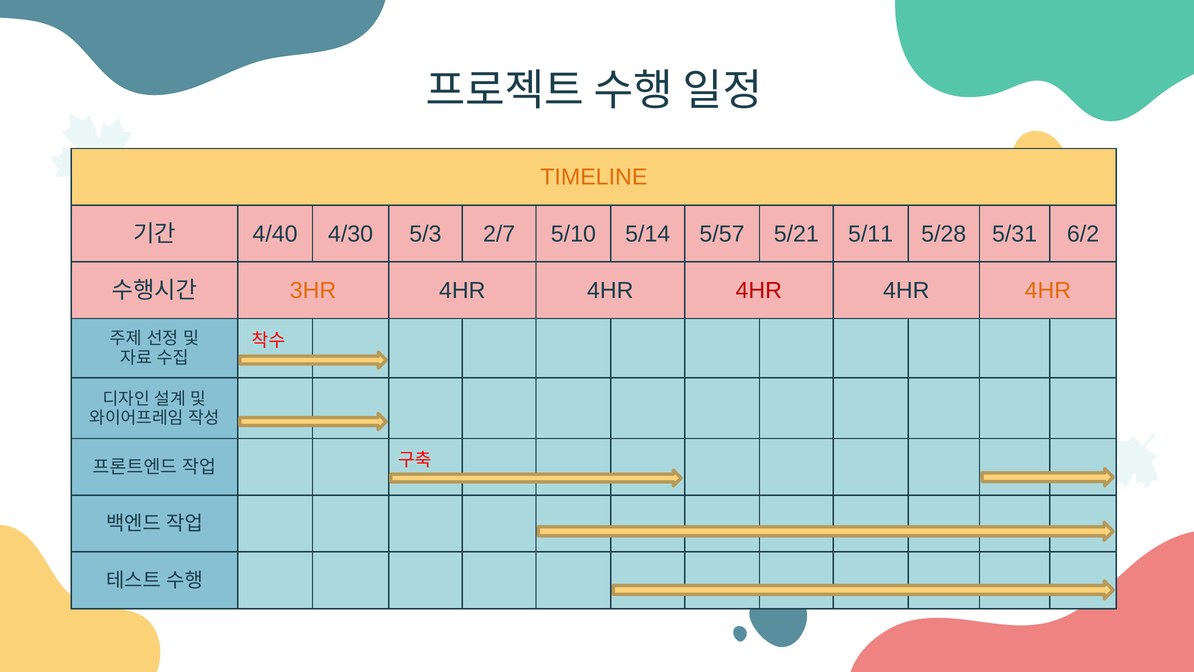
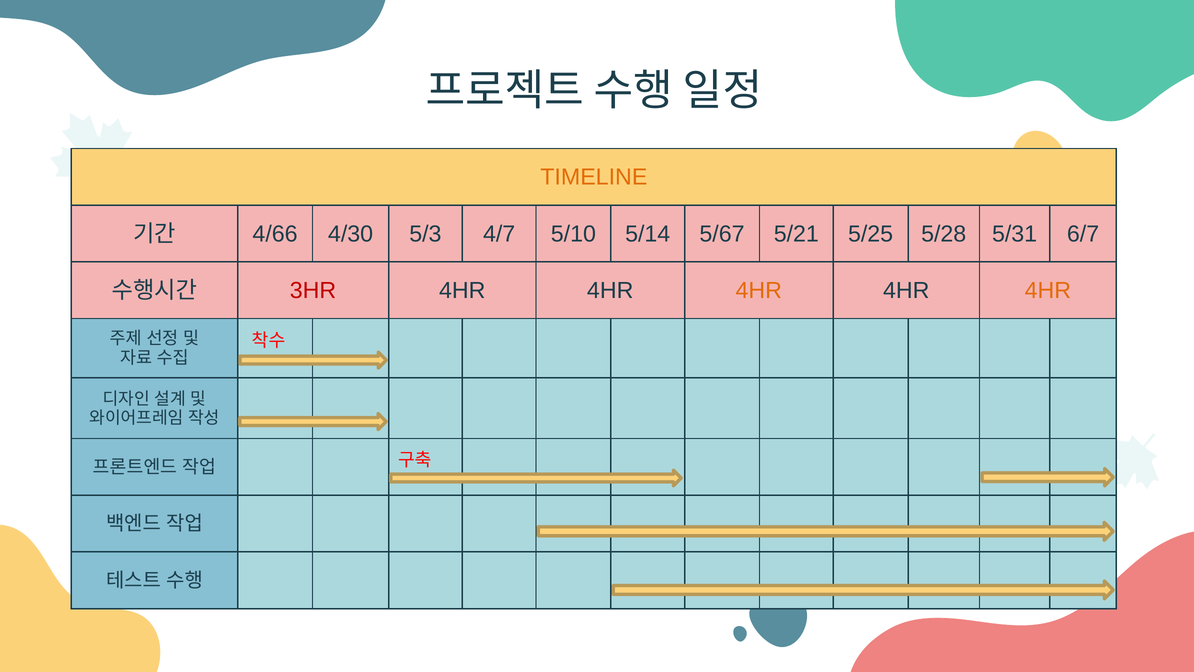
4/40: 4/40 -> 4/66
2/7: 2/7 -> 4/7
5/57: 5/57 -> 5/67
5/11: 5/11 -> 5/25
6/2: 6/2 -> 6/7
3HR colour: orange -> red
4HR at (759, 290) colour: red -> orange
